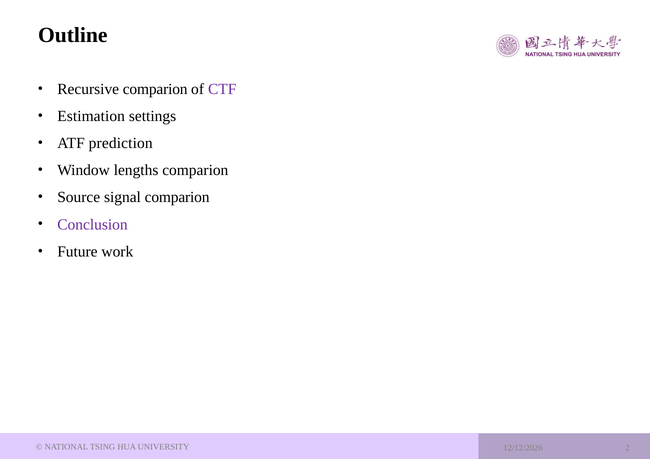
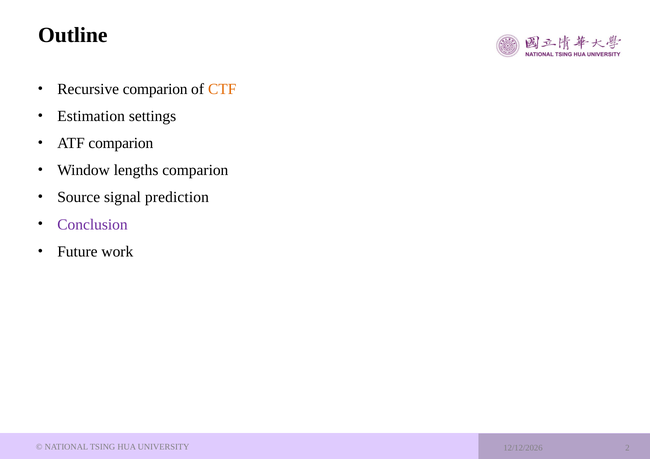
CTF colour: purple -> orange
ATF prediction: prediction -> comparion
signal comparion: comparion -> prediction
